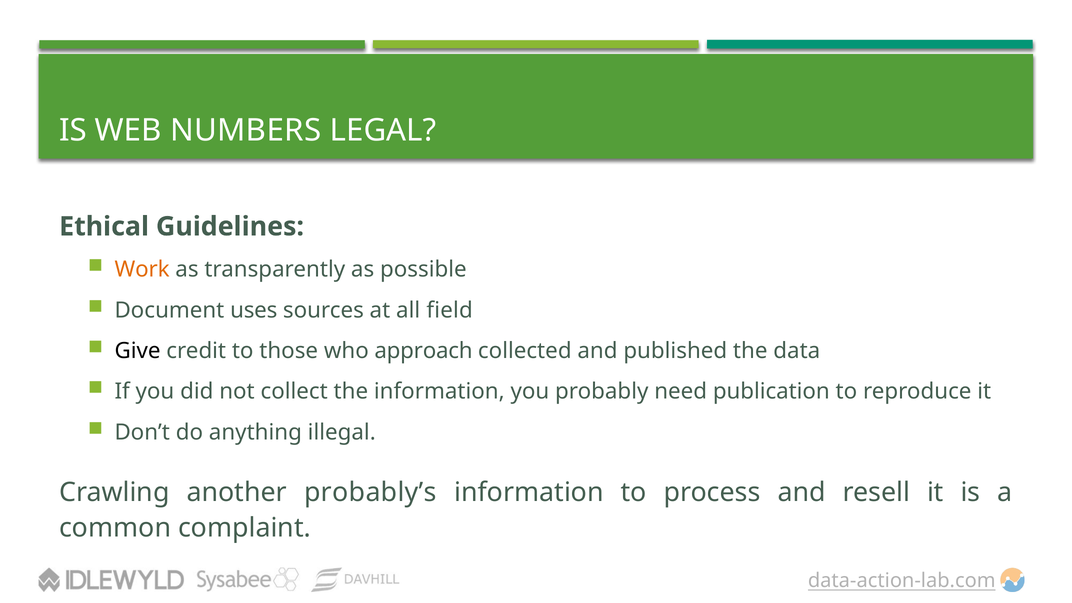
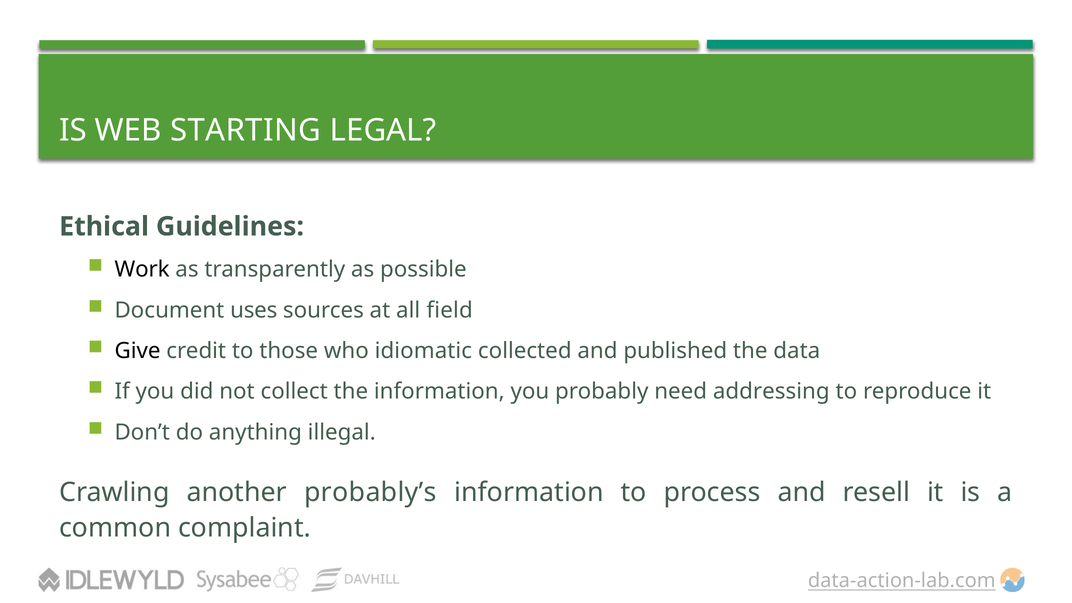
NUMBERS: NUMBERS -> STARTING
Work colour: orange -> black
approach: approach -> idiomatic
publication: publication -> addressing
